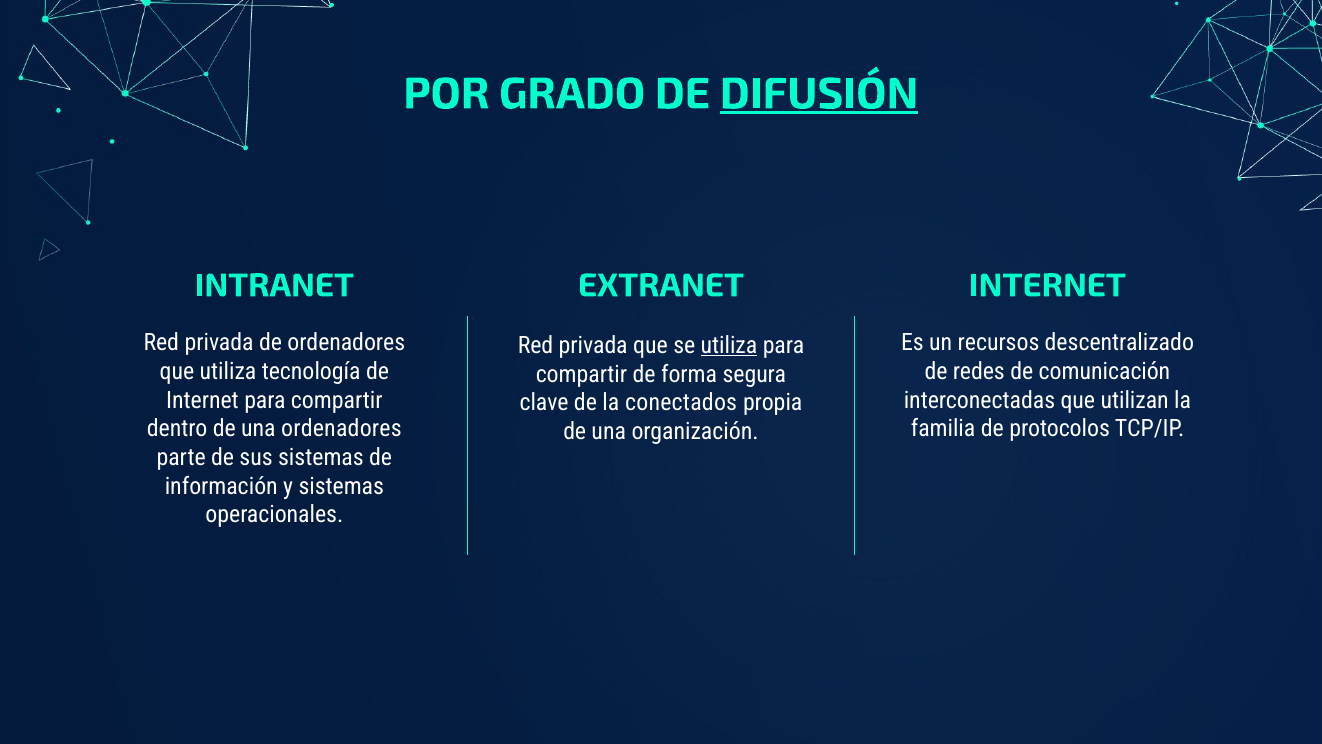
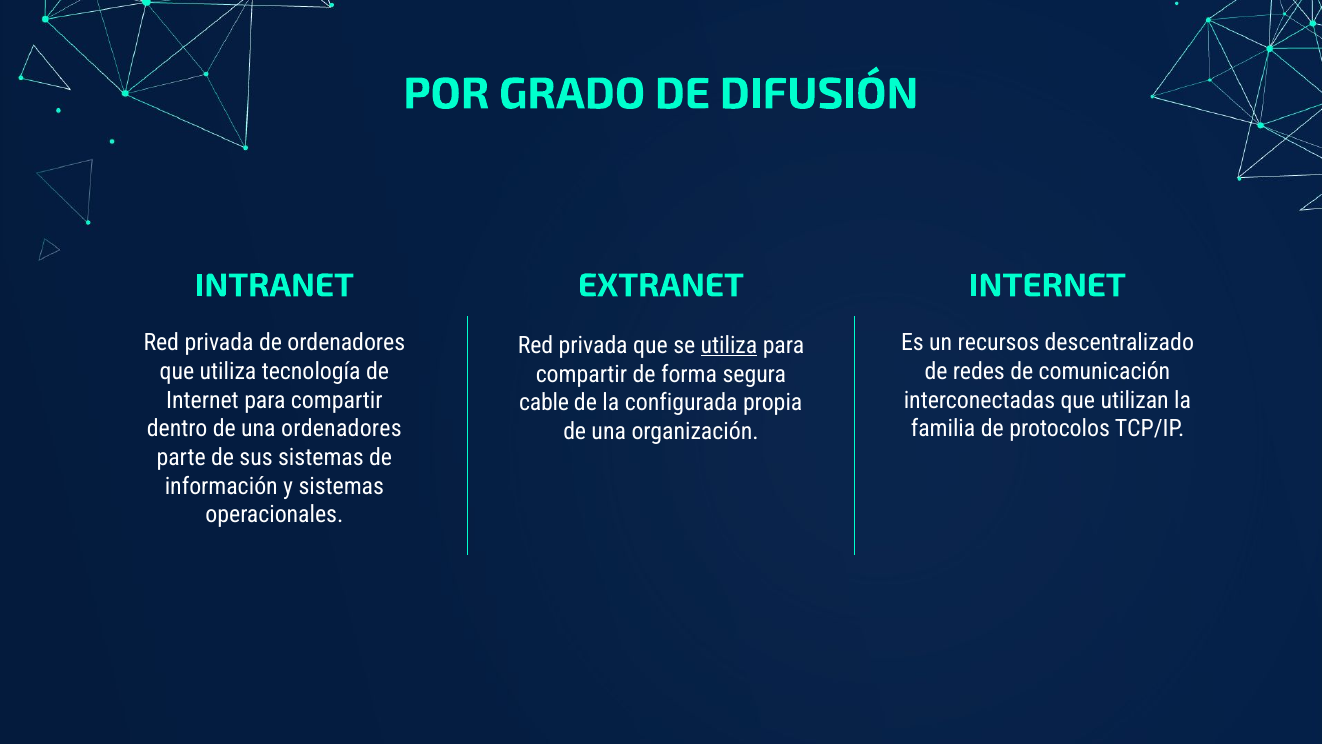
DIFUSIÓN underline: present -> none
clave: clave -> cable
conectados: conectados -> configurada
